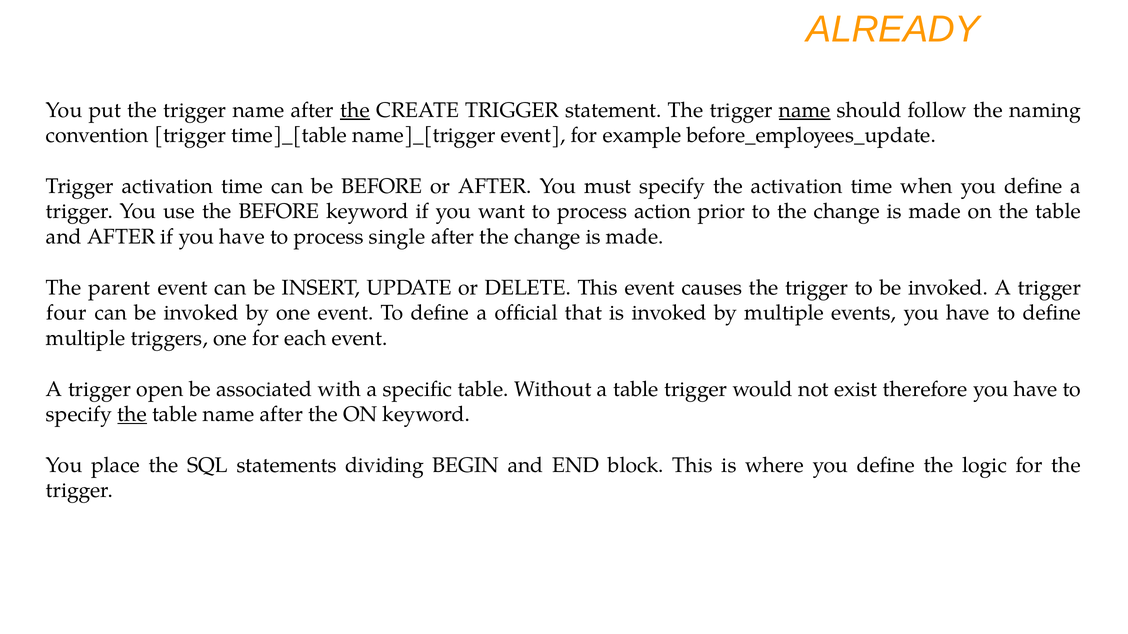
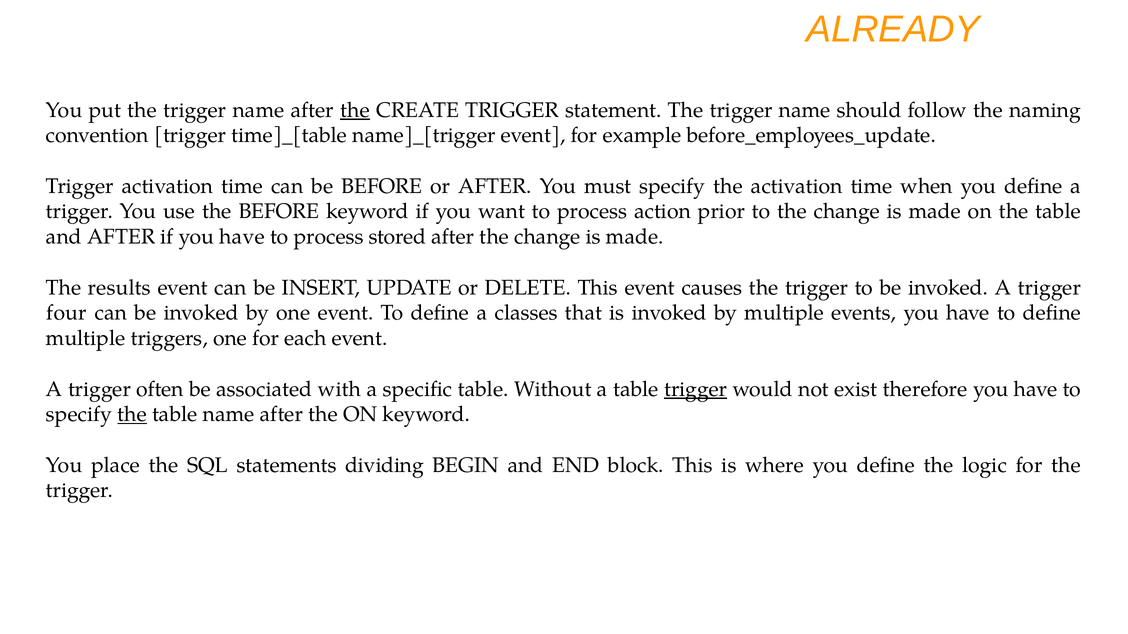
name at (805, 110) underline: present -> none
single: single -> stored
parent: parent -> results
official: official -> classes
open: open -> often
trigger at (696, 389) underline: none -> present
